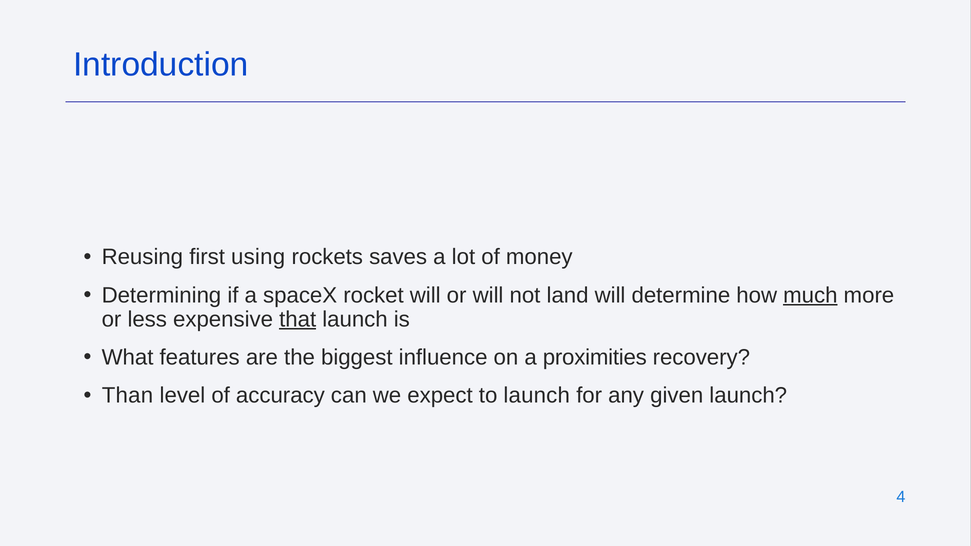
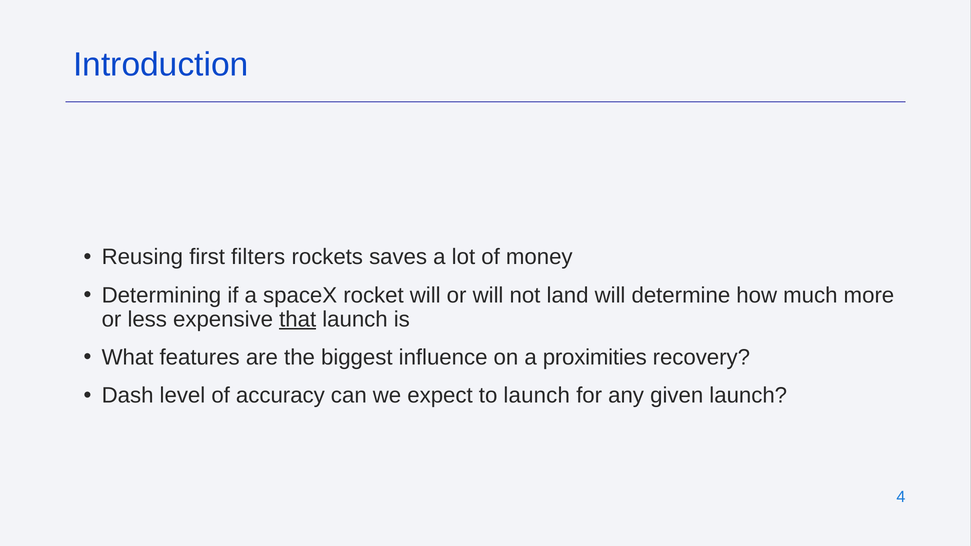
using: using -> filters
much underline: present -> none
Than: Than -> Dash
